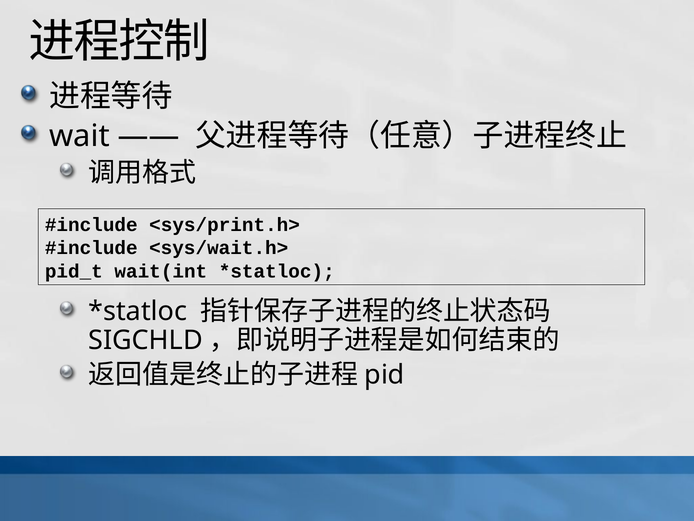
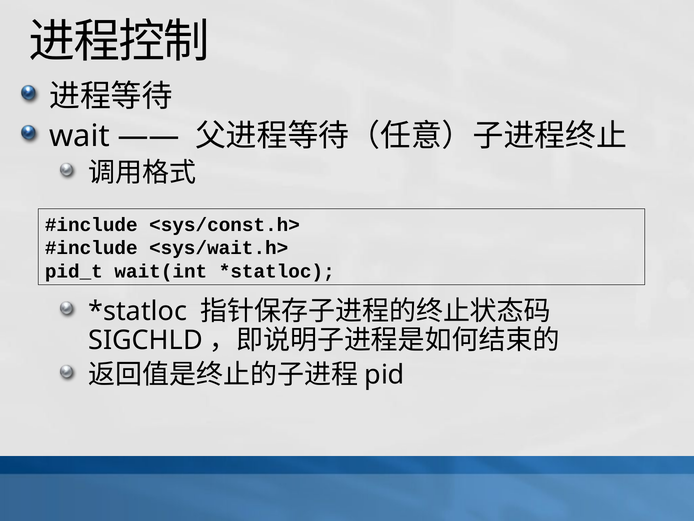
<sys/print.h>: <sys/print.h> -> <sys/const.h>
